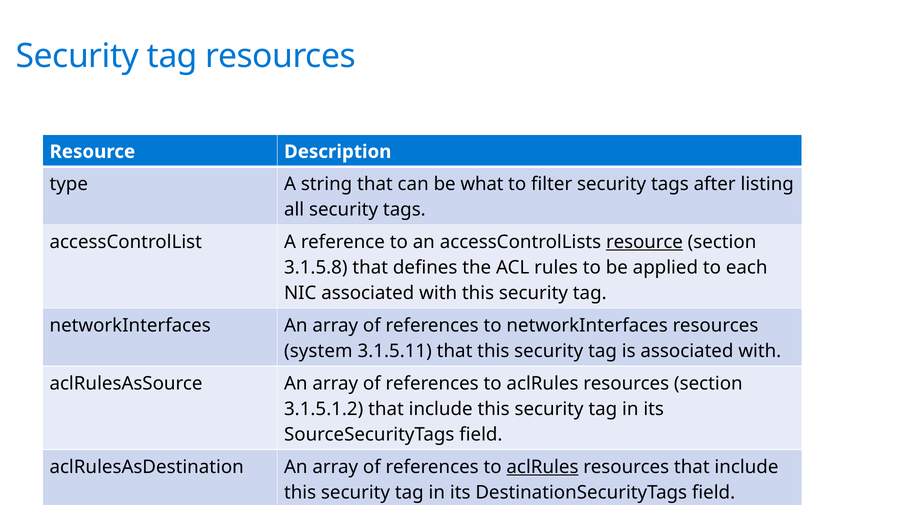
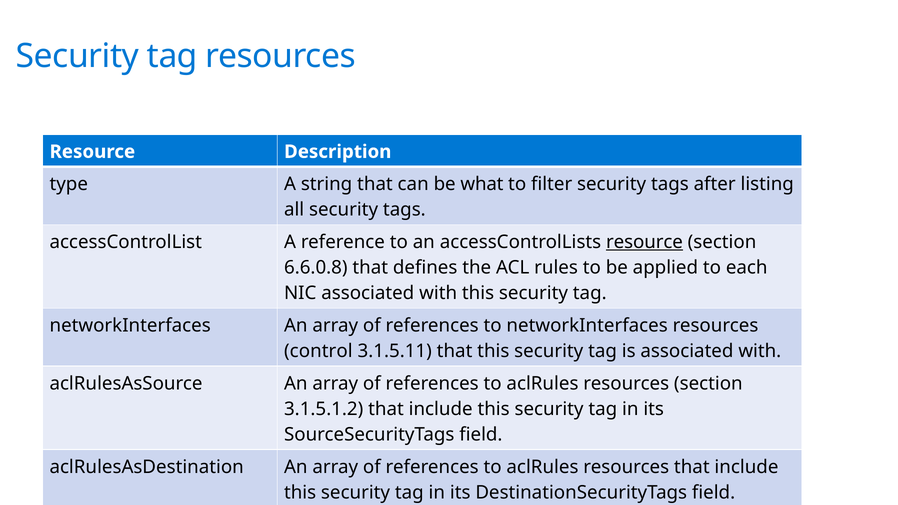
3.1.5.8: 3.1.5.8 -> 6.6.0.8
system: system -> control
aclRules at (542, 467) underline: present -> none
